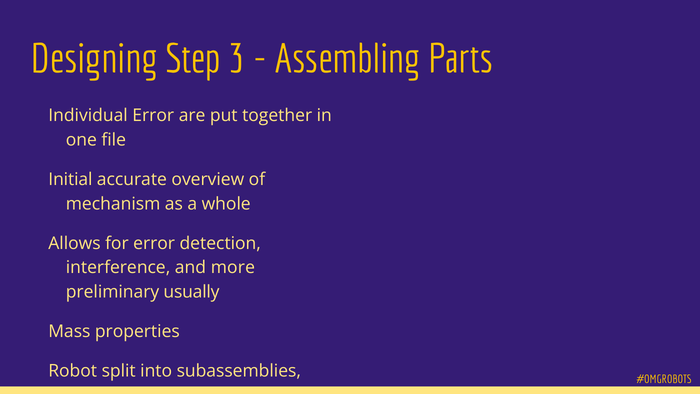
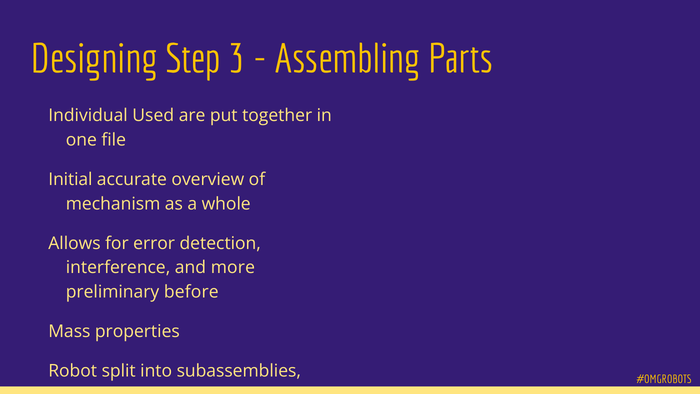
Individual Error: Error -> Used
preliminary usually: usually -> before
